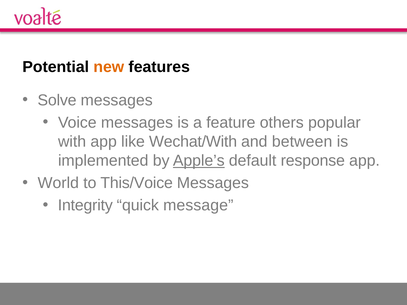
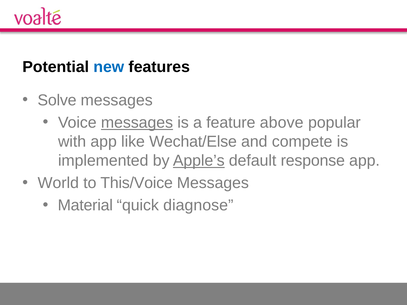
new colour: orange -> blue
messages at (137, 123) underline: none -> present
others: others -> above
Wechat/With: Wechat/With -> Wechat/Else
between: between -> compete
Integrity: Integrity -> Material
message: message -> diagnose
